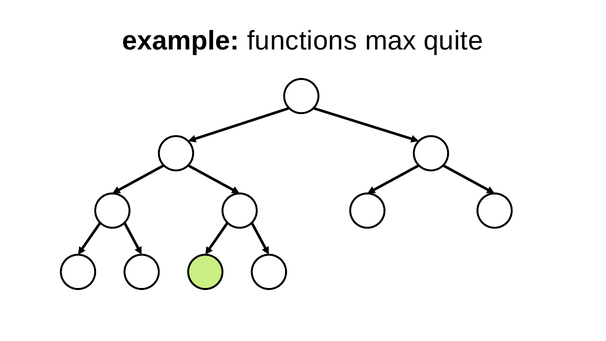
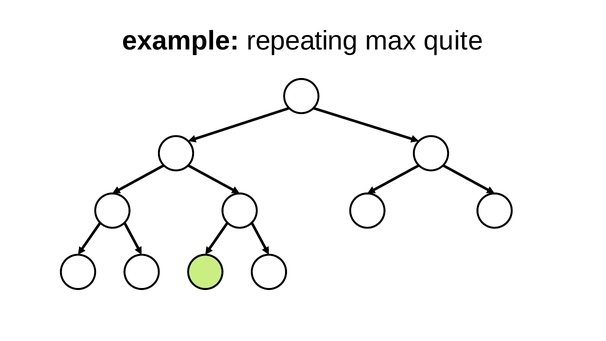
functions: functions -> repeating
